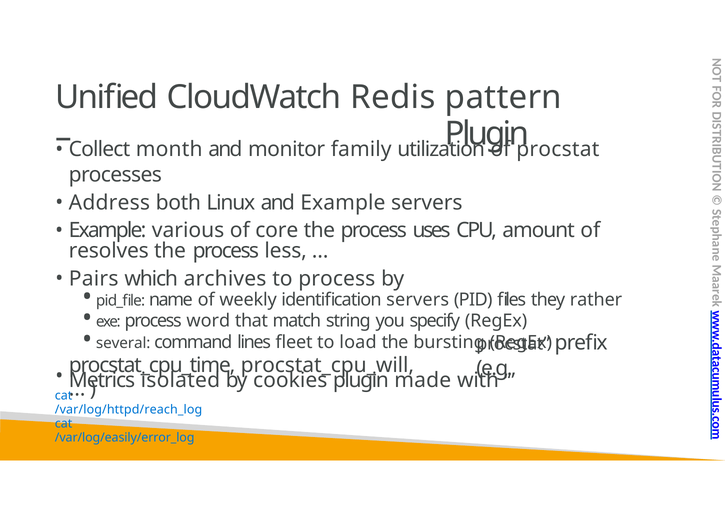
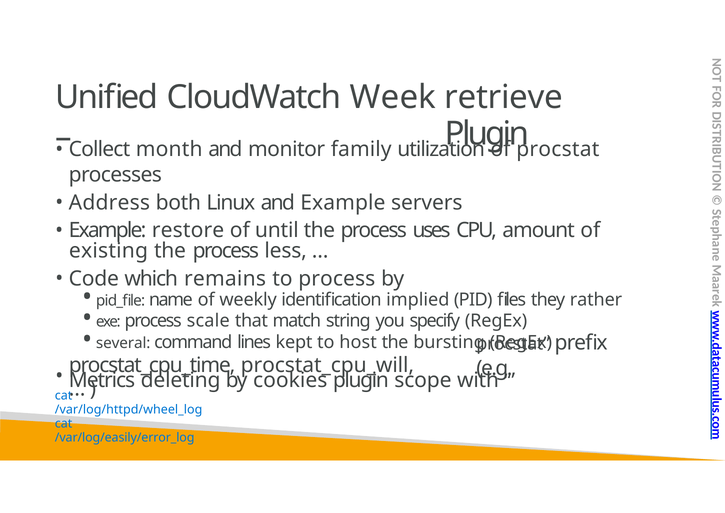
Redis: Redis -> Week
pattern: pattern -> retrieve
various: various -> restore
core: core -> until
resolves: resolves -> existing
Pairs: Pairs -> Code
archives: archives -> remains
identification servers: servers -> implied
word: word -> scale
fleet: fleet -> kept
load: load -> host
isolated: isolated -> deleting
made: made -> scope
/var/log/httpd/reach_log: /var/log/httpd/reach_log -> /var/log/httpd/wheel_log
